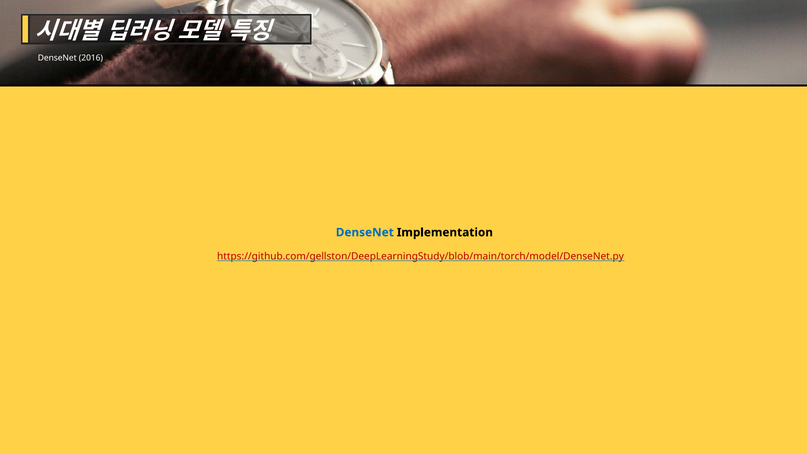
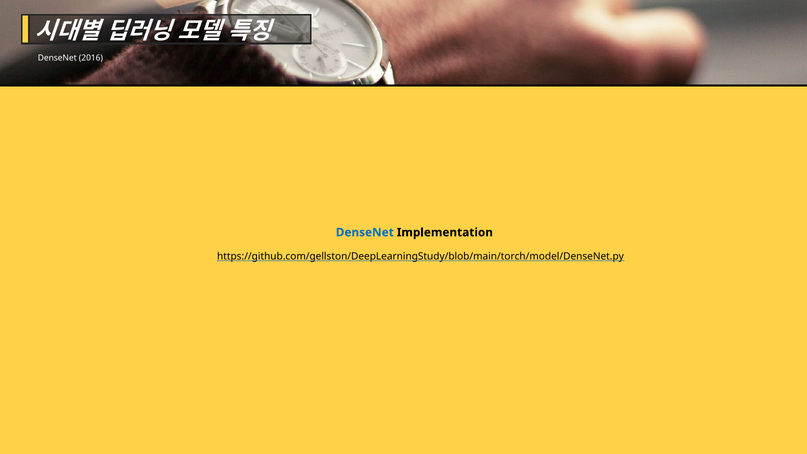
https://github.com/gellston/DeepLearningStudy/blob/main/torch/model/DenseNet.py colour: red -> black
